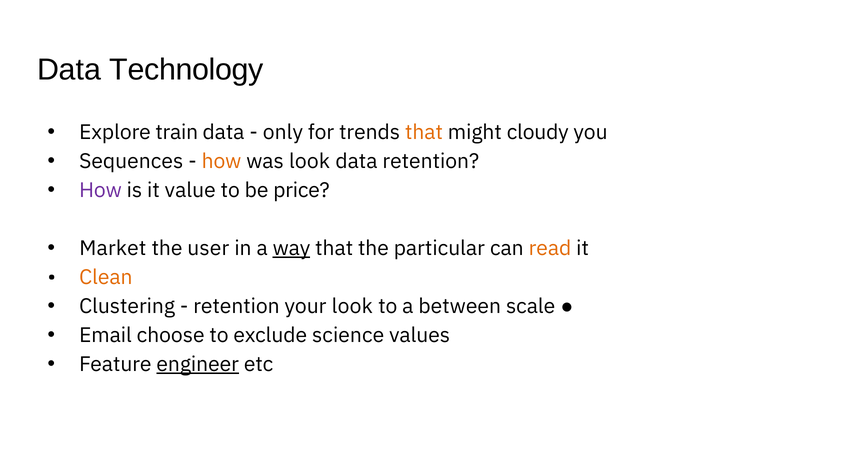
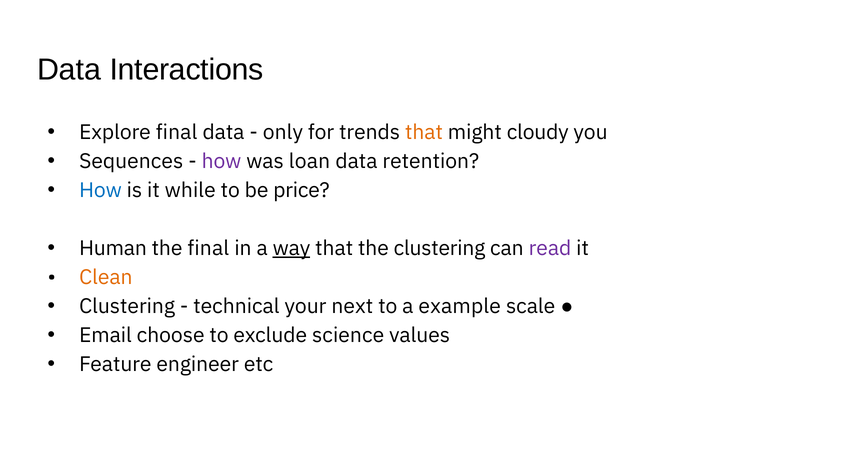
Technology: Technology -> Interactions
Explore train: train -> final
how at (222, 161) colour: orange -> purple
was look: look -> loan
How at (100, 190) colour: purple -> blue
value: value -> while
Market: Market -> Human
the user: user -> final
the particular: particular -> clustering
read colour: orange -> purple
retention at (236, 306): retention -> technical
your look: look -> next
between: between -> example
engineer underline: present -> none
